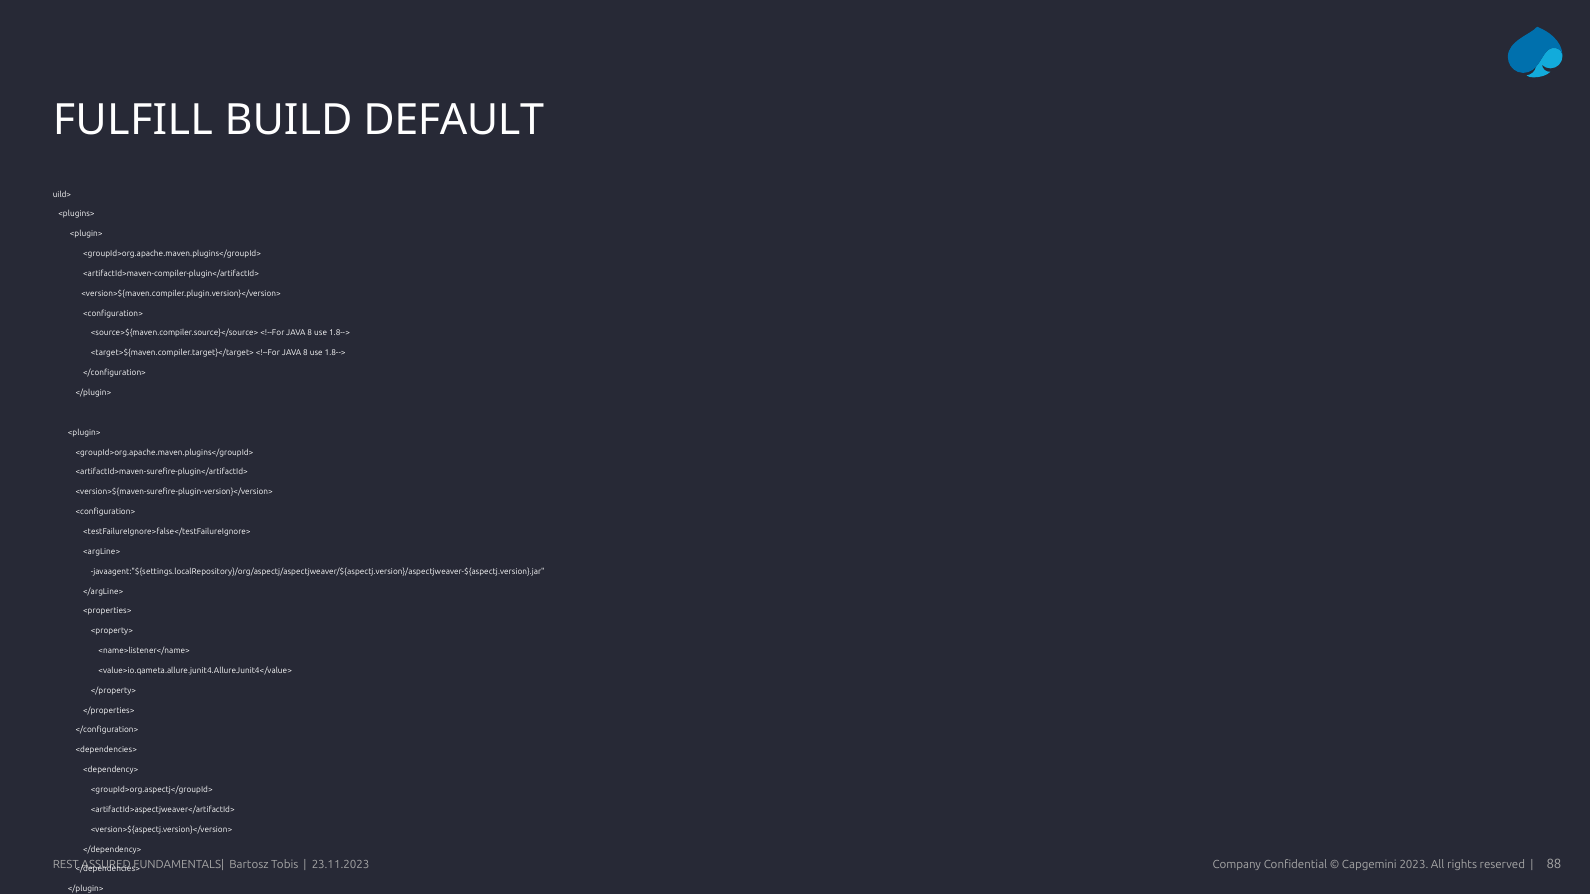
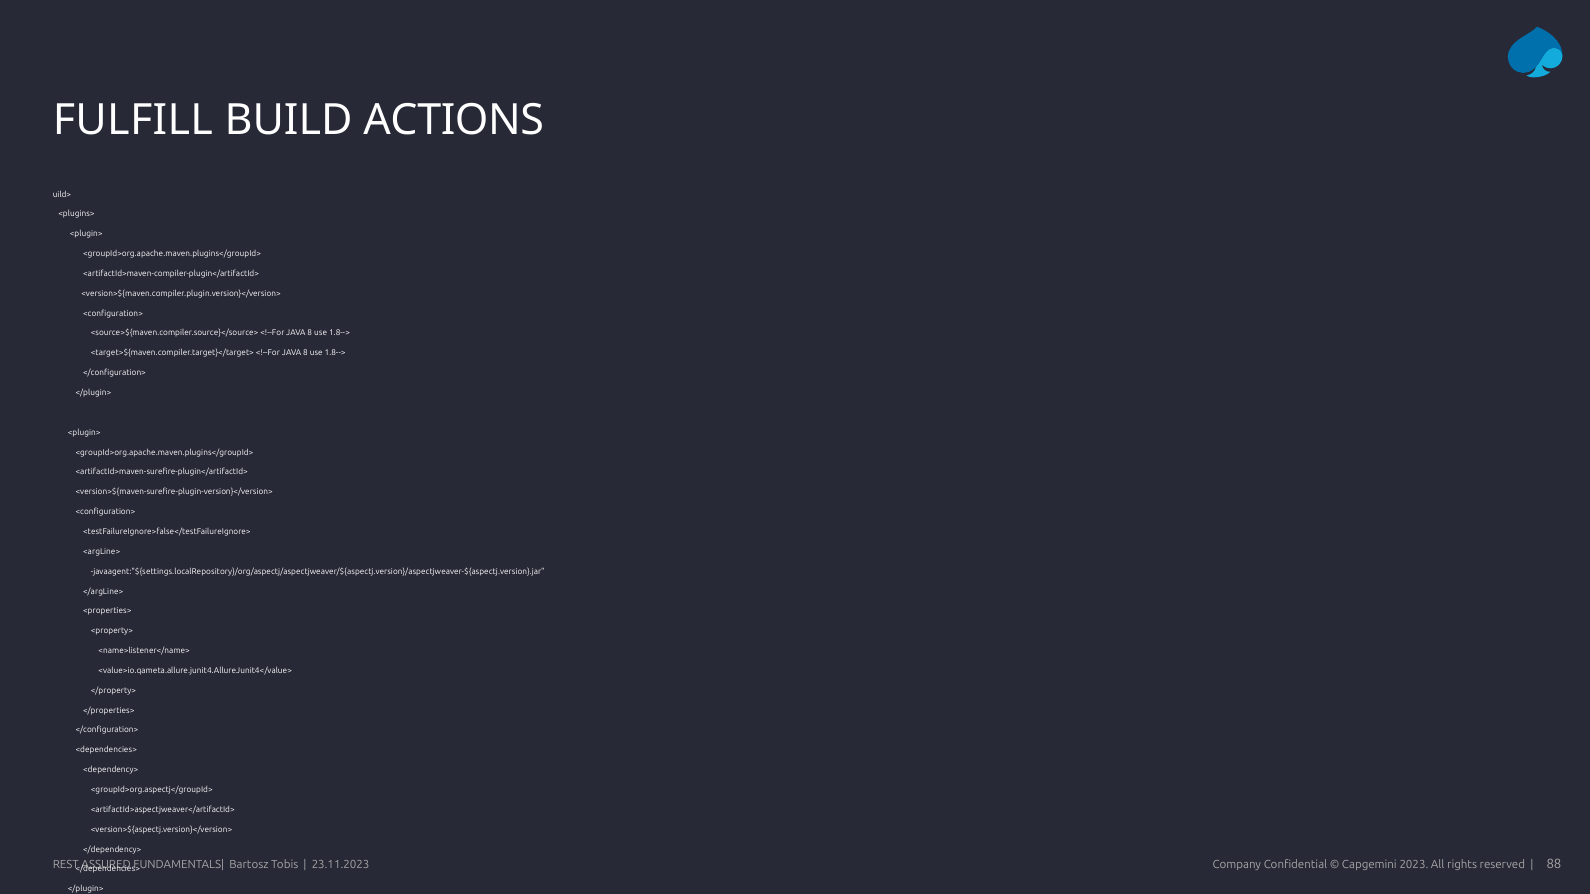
DEFAULT: DEFAULT -> ACTIONS
